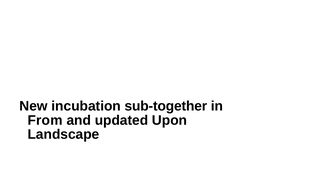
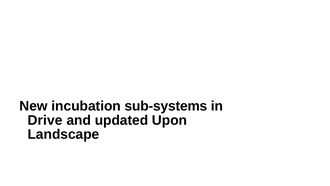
sub-together: sub-together -> sub-systems
From: From -> Drive
